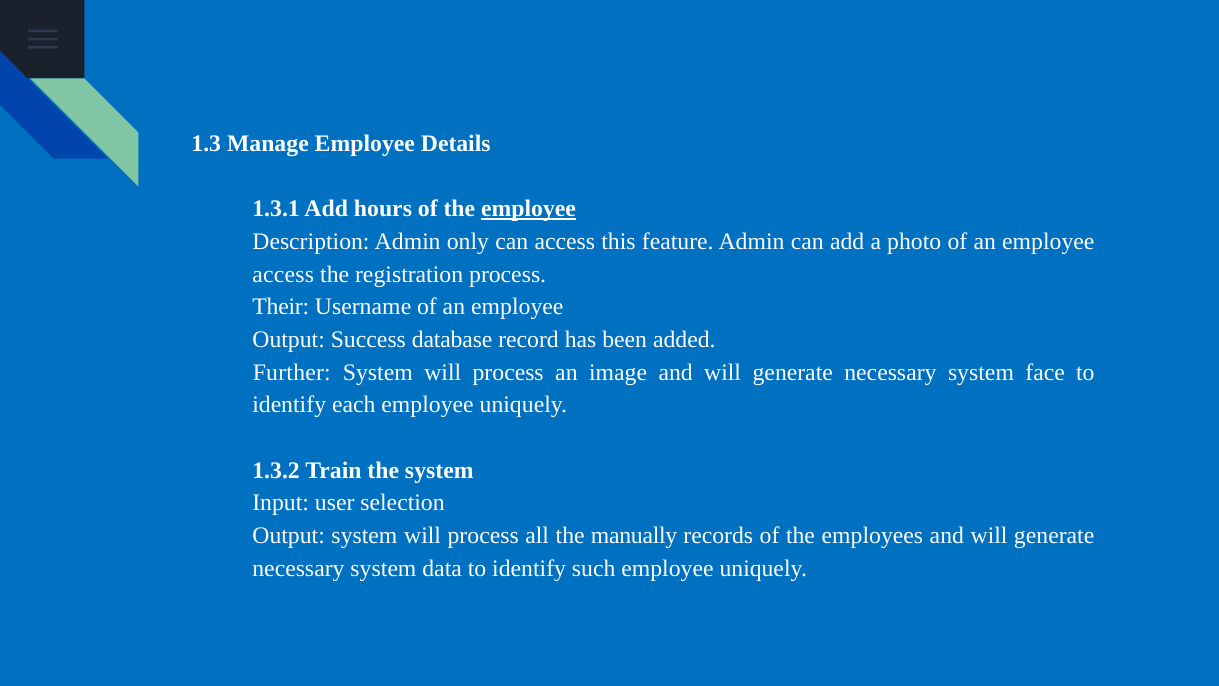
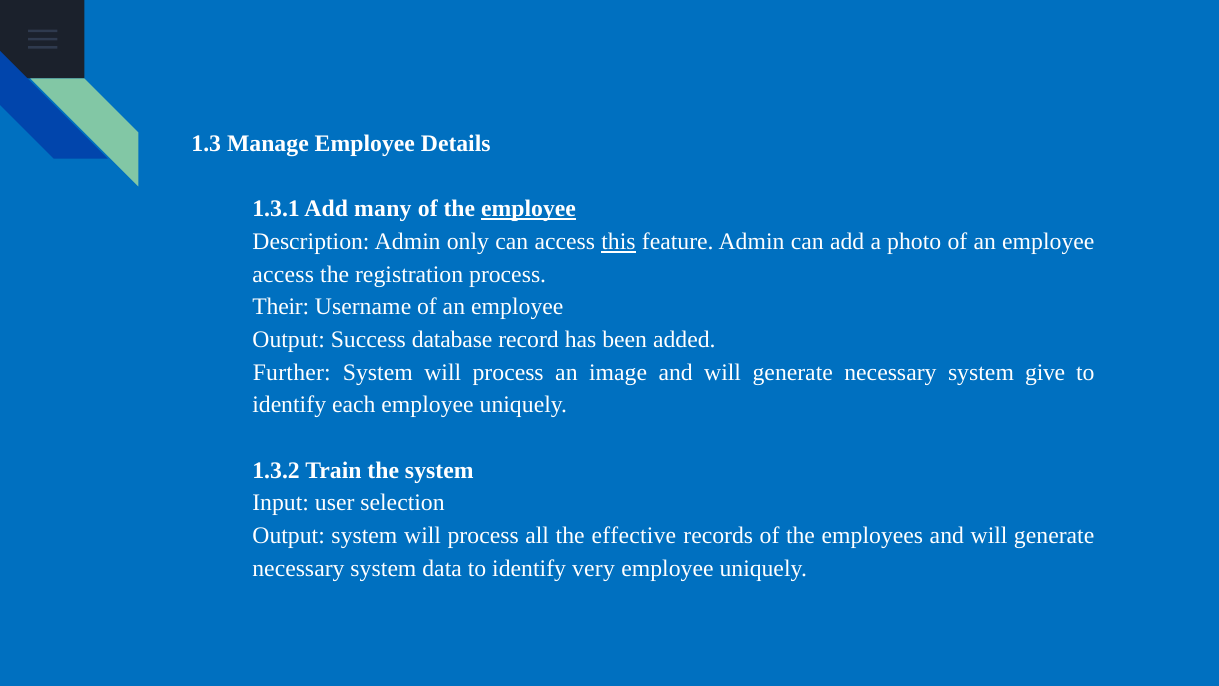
hours: hours -> many
this underline: none -> present
face: face -> give
manually: manually -> effective
such: such -> very
